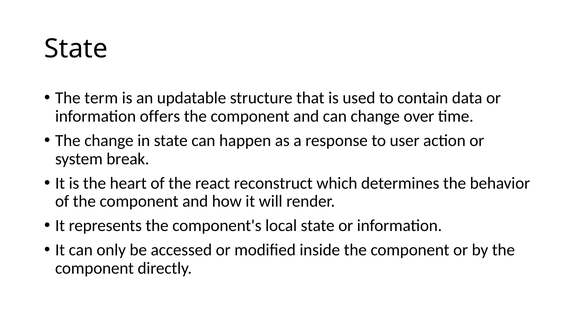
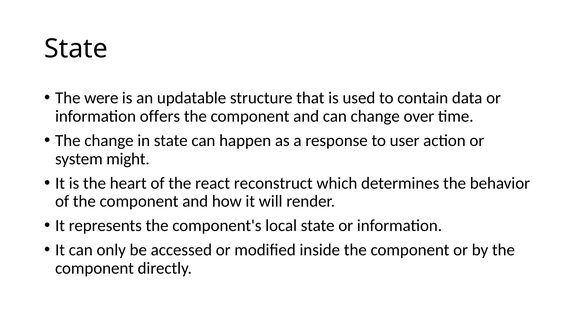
term: term -> were
break: break -> might
